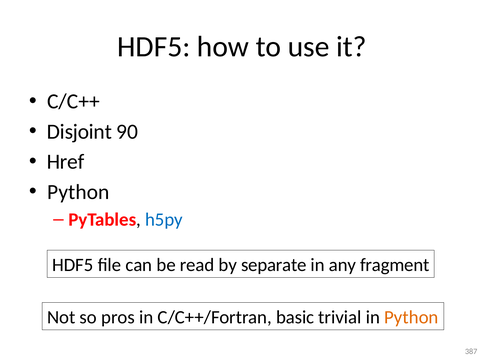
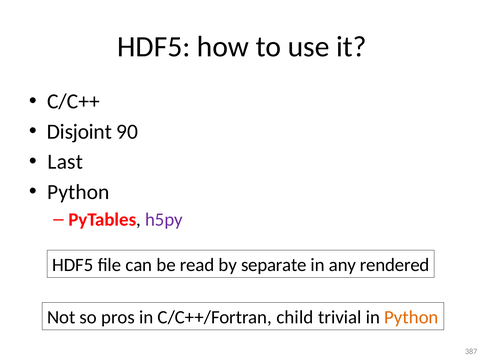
Href: Href -> Last
h5py colour: blue -> purple
fragment: fragment -> rendered
basic: basic -> child
